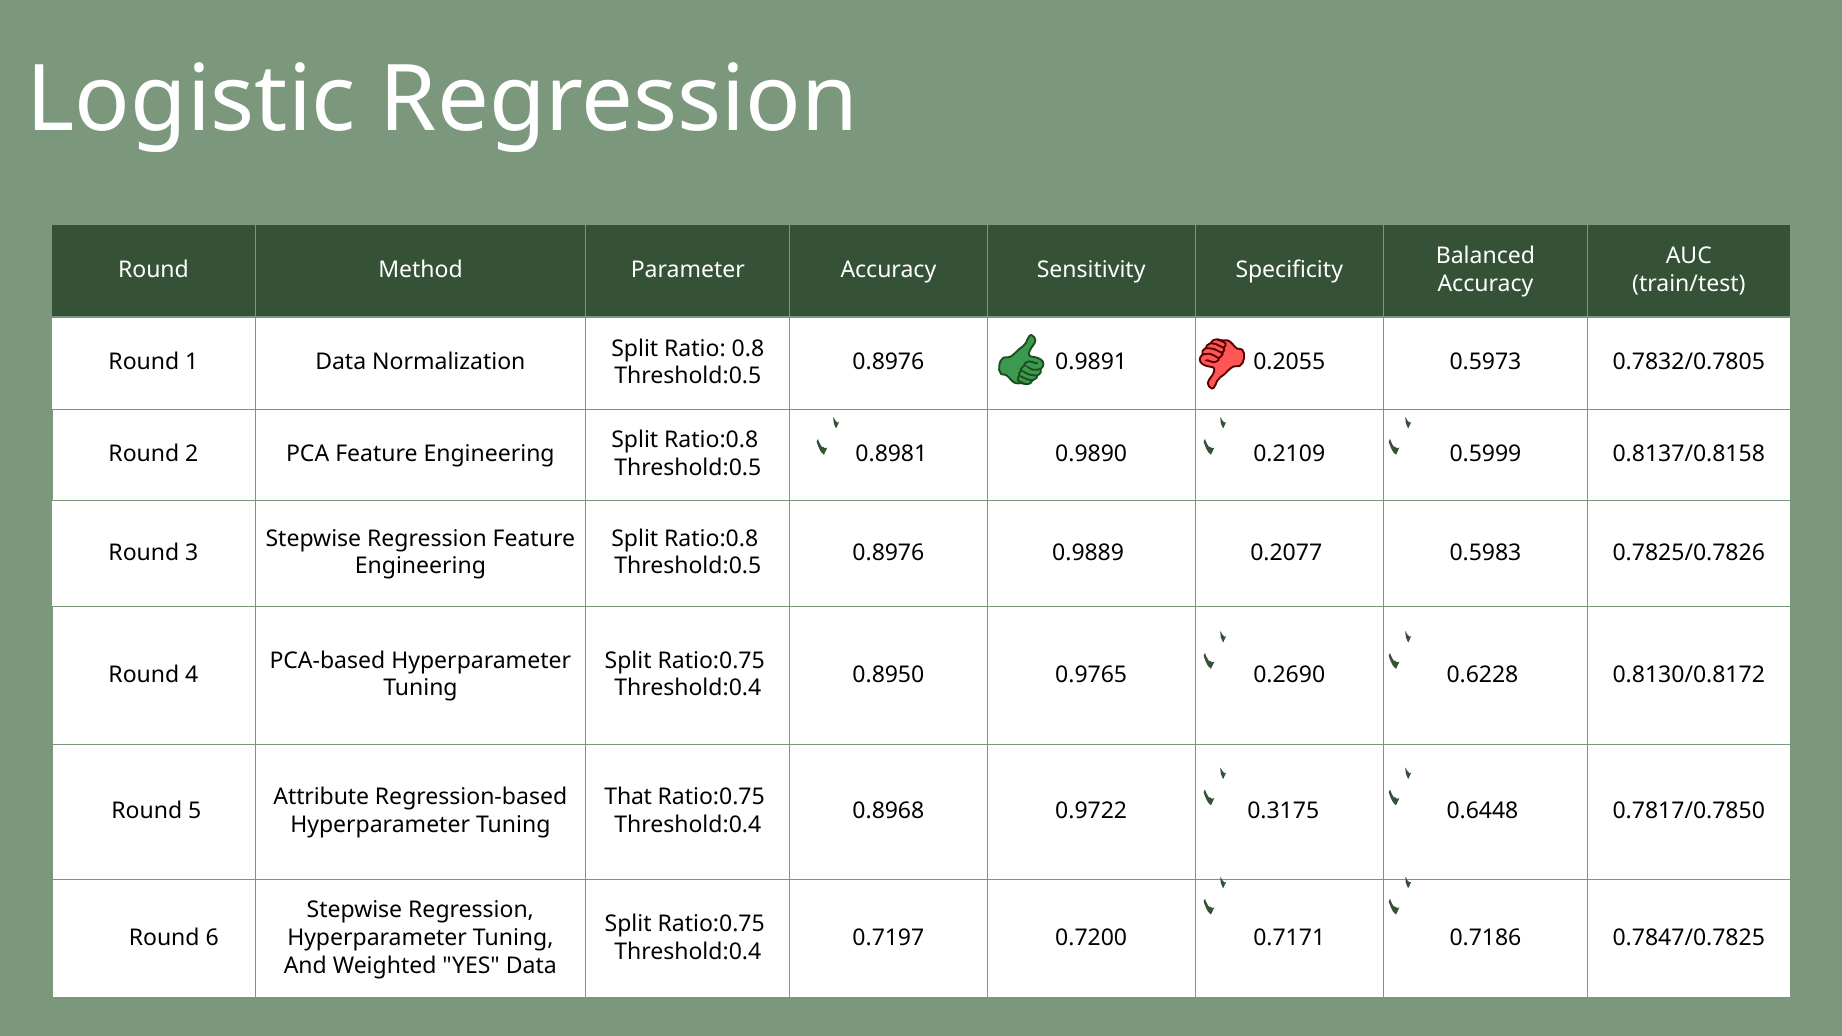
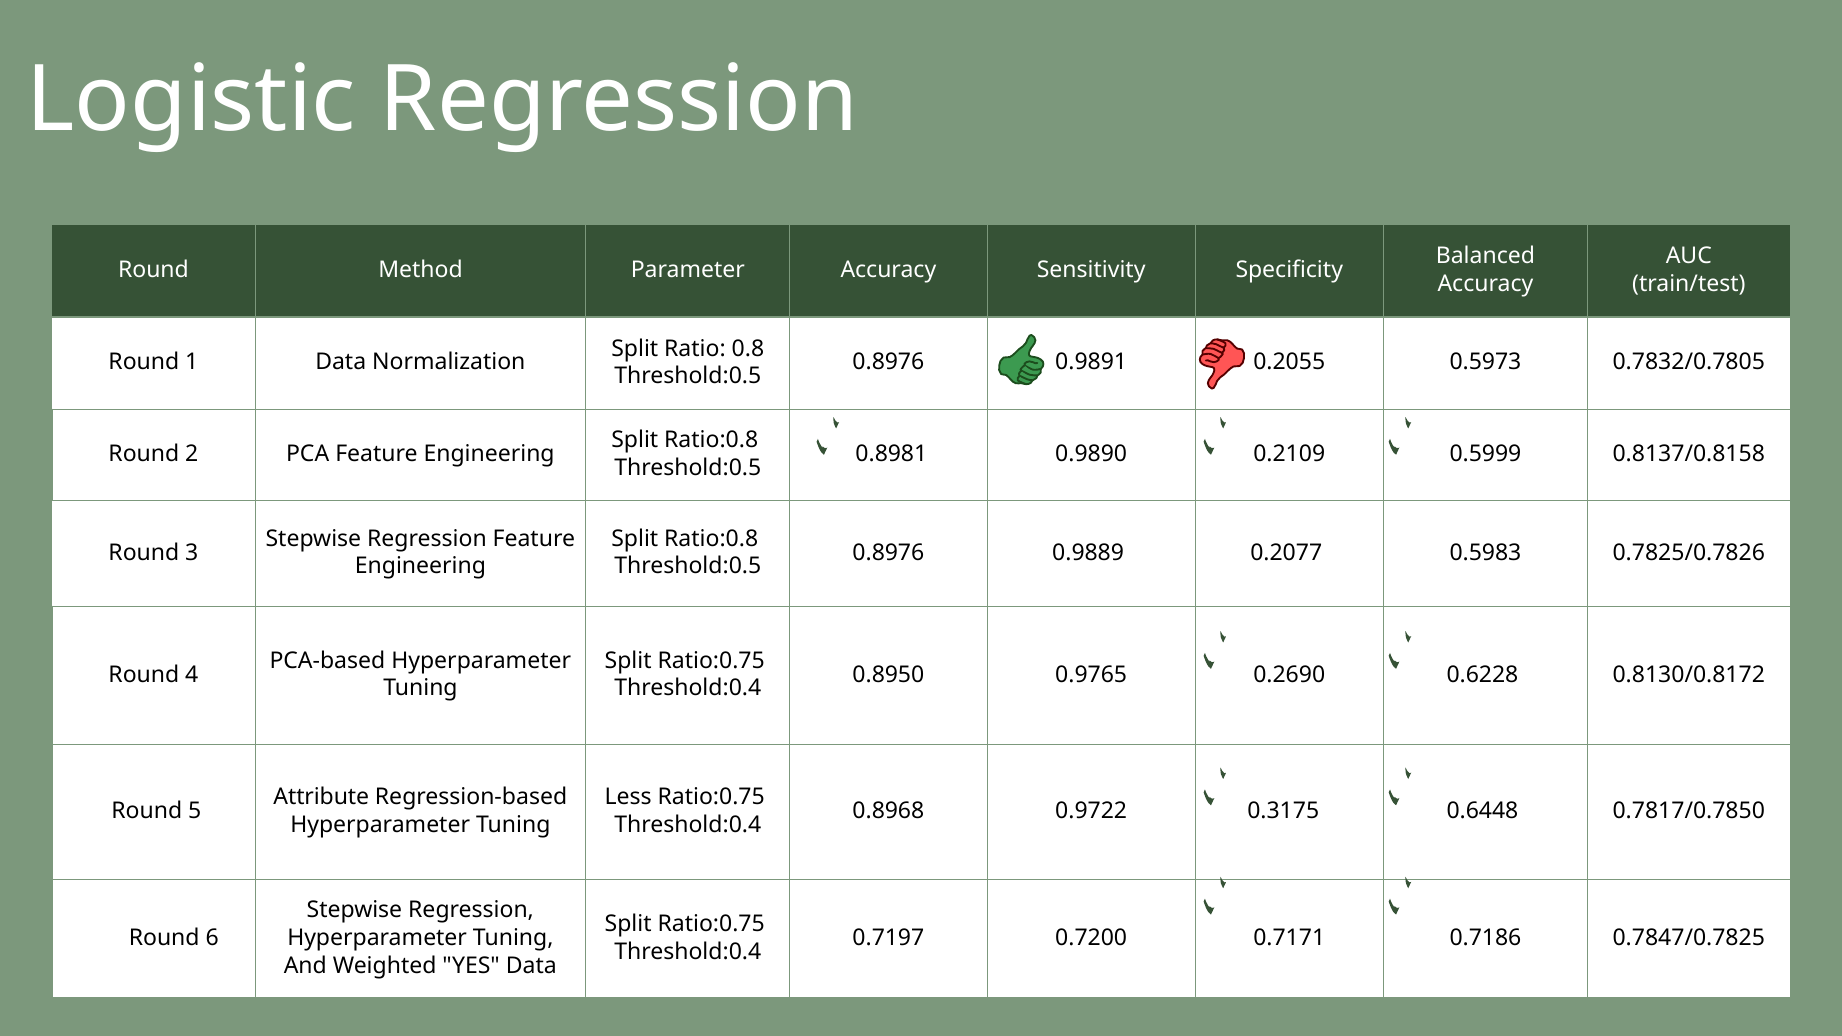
That: That -> Less
